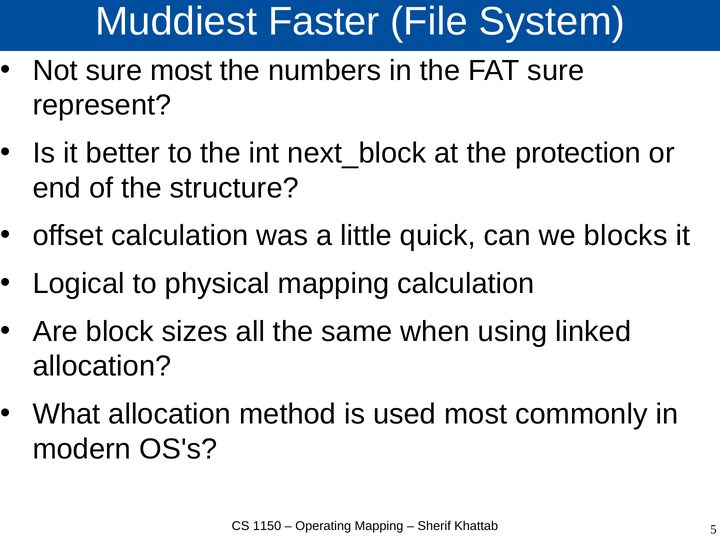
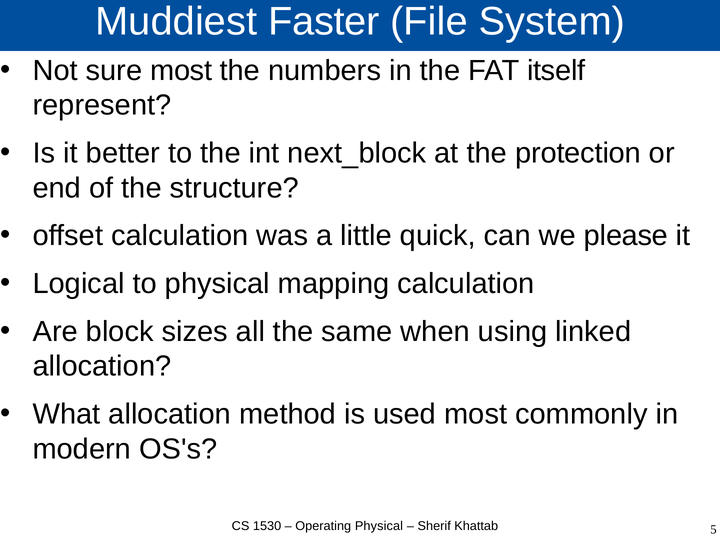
FAT sure: sure -> itself
blocks: blocks -> please
1150: 1150 -> 1530
Operating Mapping: Mapping -> Physical
